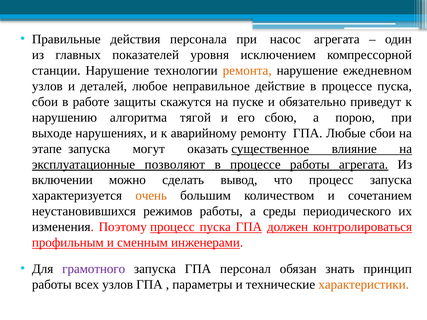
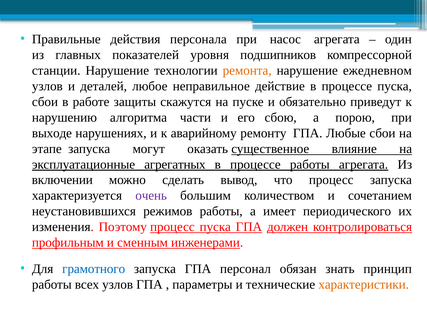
исключением: исключением -> подшипников
тягой: тягой -> части
позволяют: позволяют -> агрегатных
очень colour: orange -> purple
среды: среды -> имеет
грамотного colour: purple -> blue
